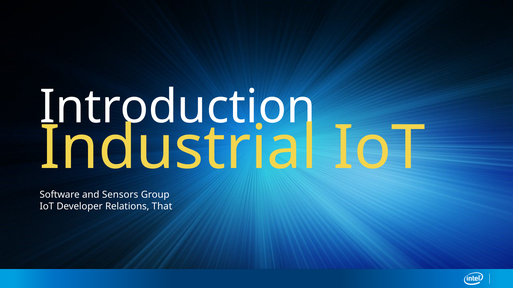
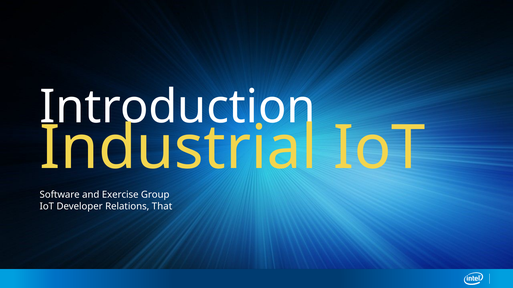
Sensors: Sensors -> Exercise
